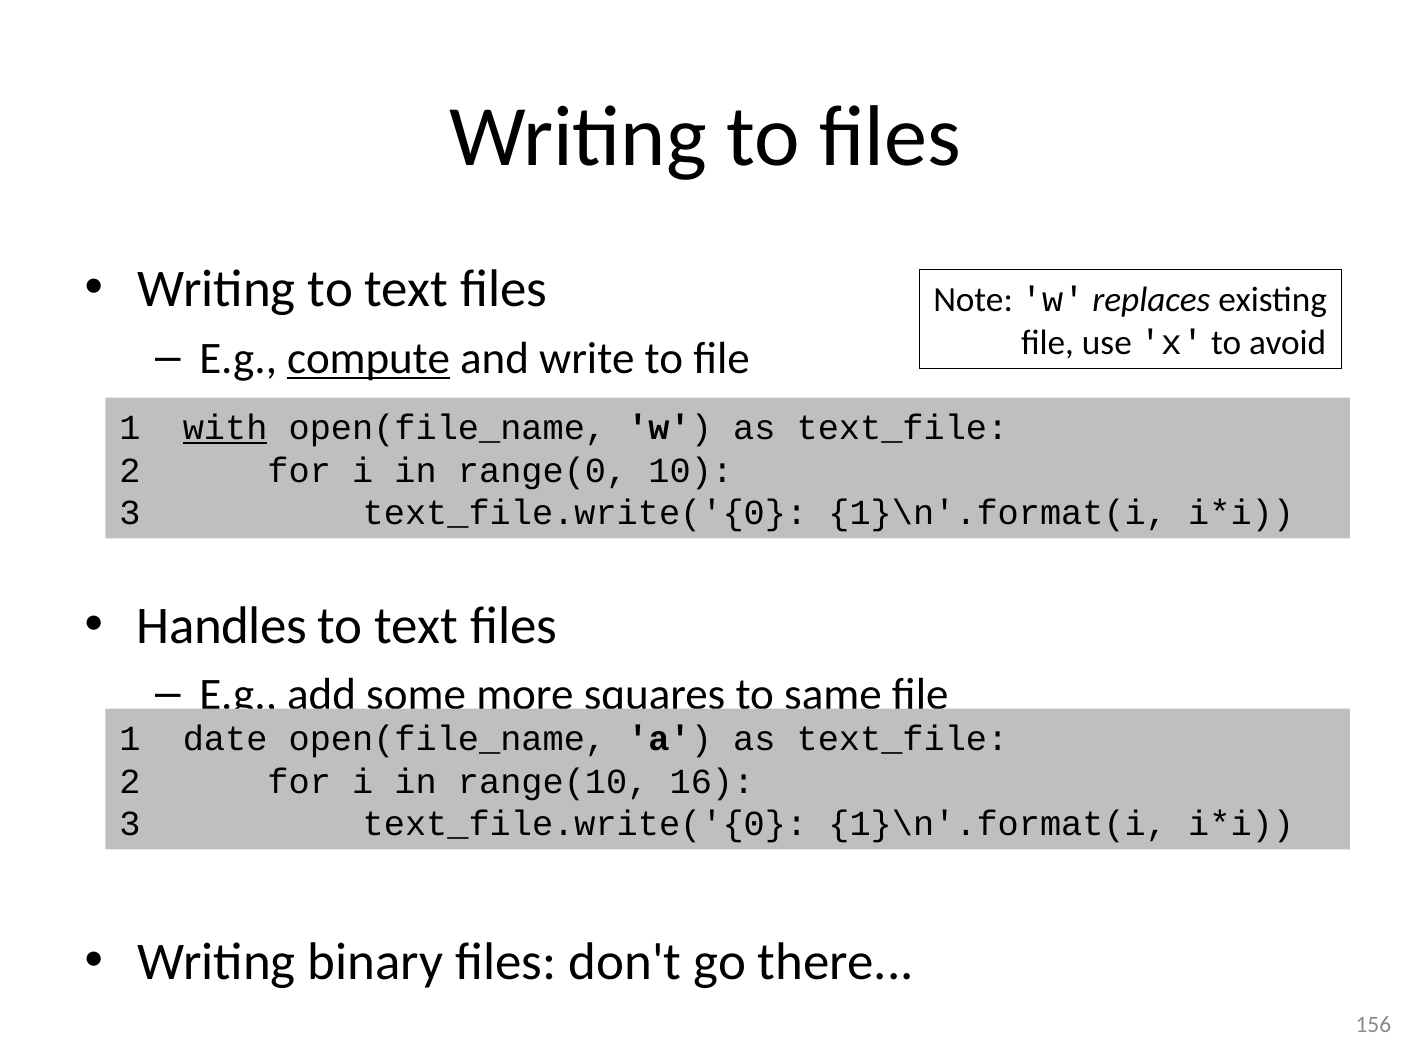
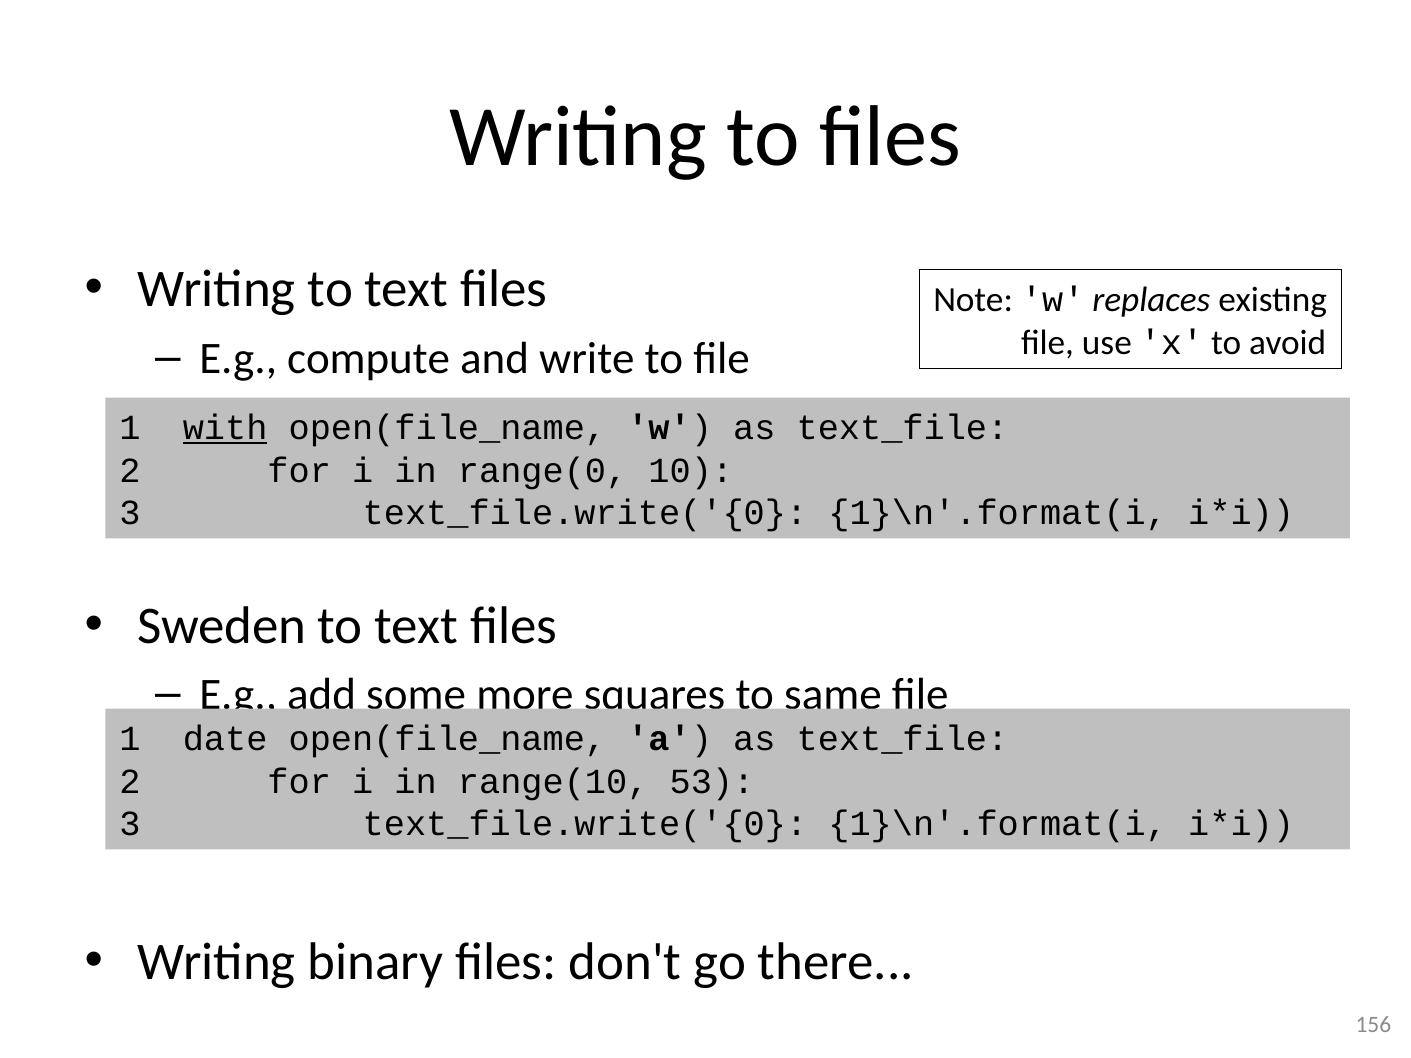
compute underline: present -> none
Handles: Handles -> Sweden
16: 16 -> 53
